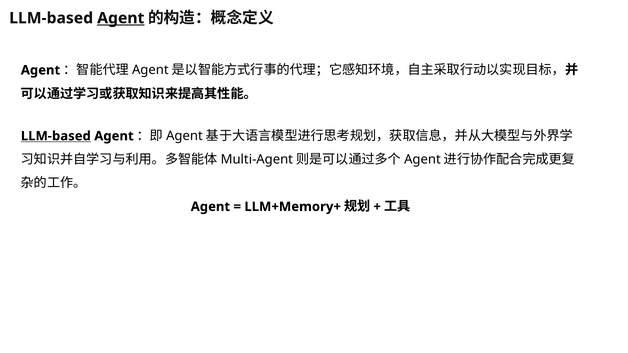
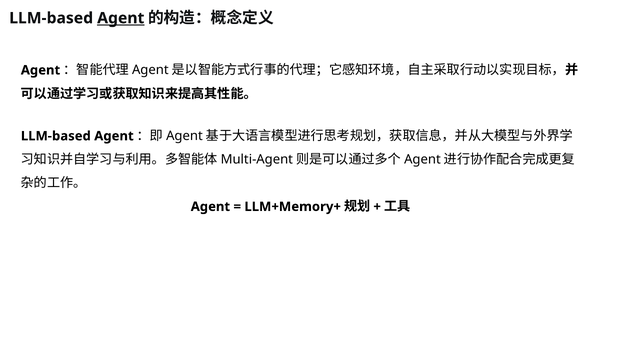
LLM-based at (56, 136) underline: present -> none
